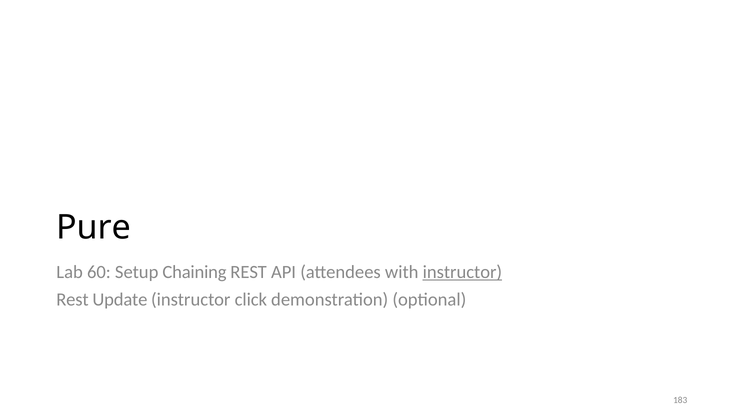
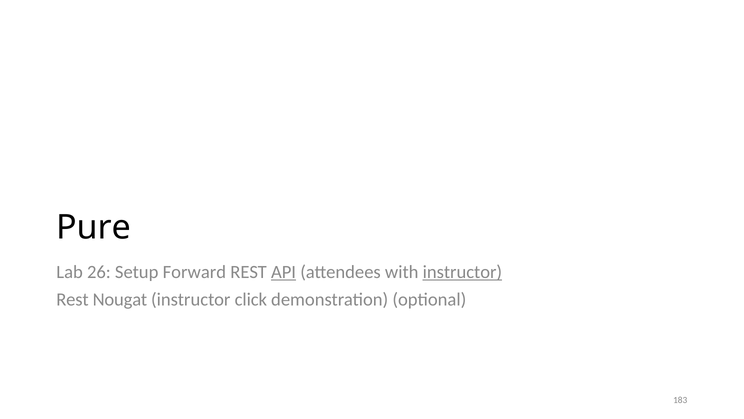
60: 60 -> 26
Chaining: Chaining -> Forward
API underline: none -> present
Update: Update -> Nougat
